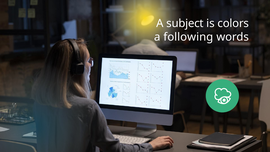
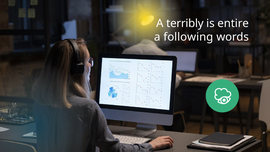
subject: subject -> terribly
colors: colors -> entire
